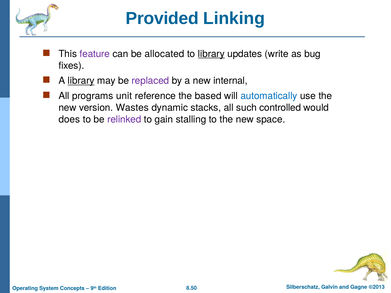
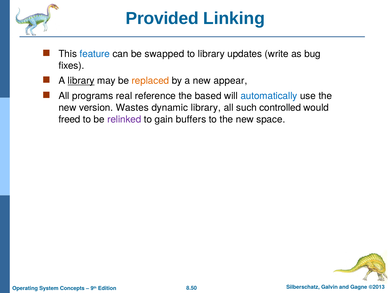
feature colour: purple -> blue
allocated: allocated -> swapped
library at (211, 54) underline: present -> none
replaced colour: purple -> orange
internal: internal -> appear
unit: unit -> real
dynamic stacks: stacks -> library
does: does -> freed
stalling: stalling -> buffers
